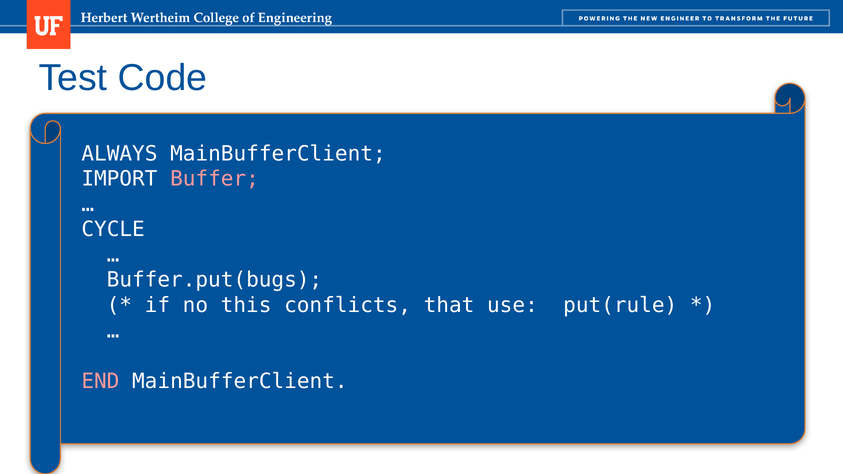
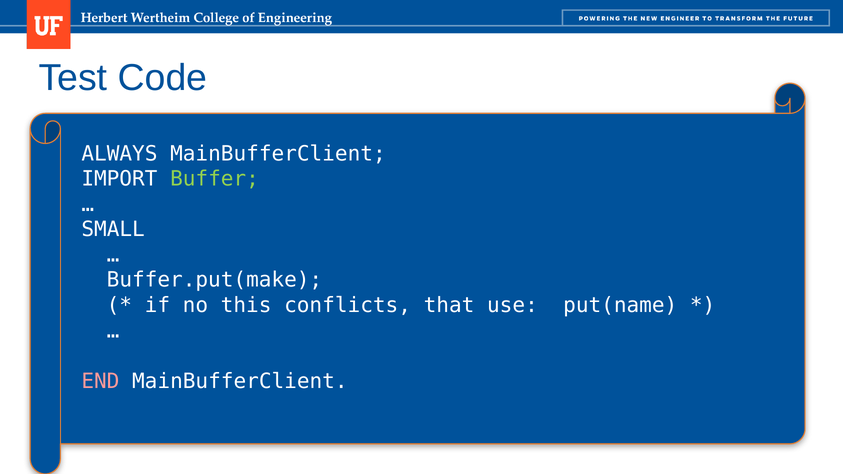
Buffer colour: pink -> light green
CYCLE: CYCLE -> SMALL
Buffer.put(bugs: Buffer.put(bugs -> Buffer.put(make
put(rule: put(rule -> put(name
